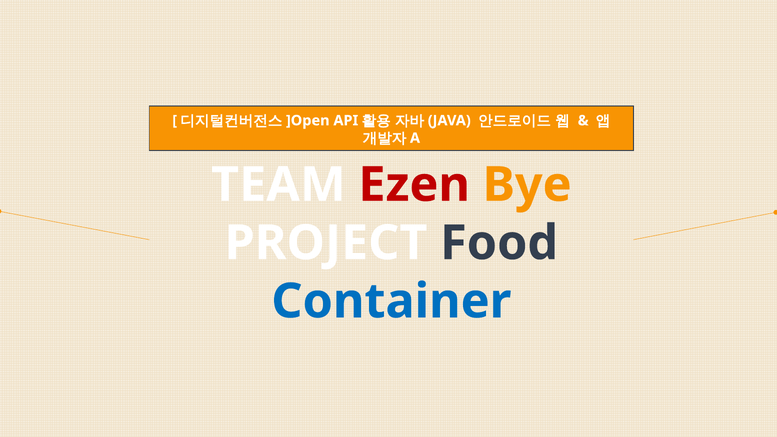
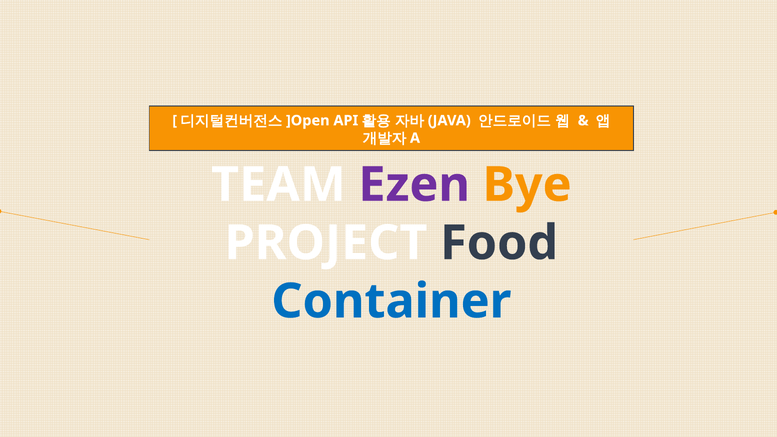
Ezen colour: red -> purple
